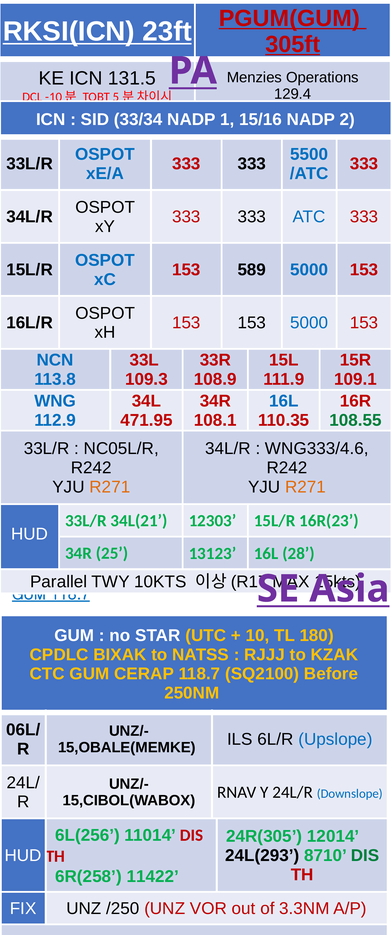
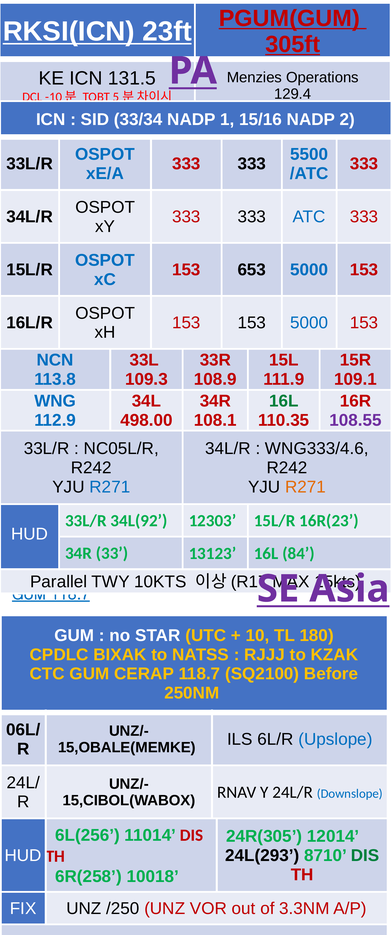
589: 589 -> 653
16L at (284, 401) colour: blue -> green
471.95: 471.95 -> 498.00
108.55 colour: green -> purple
R271 at (110, 487) colour: orange -> blue
34L(21: 34L(21 -> 34L(92
25: 25 -> 33
28: 28 -> 84
11422: 11422 -> 10018
